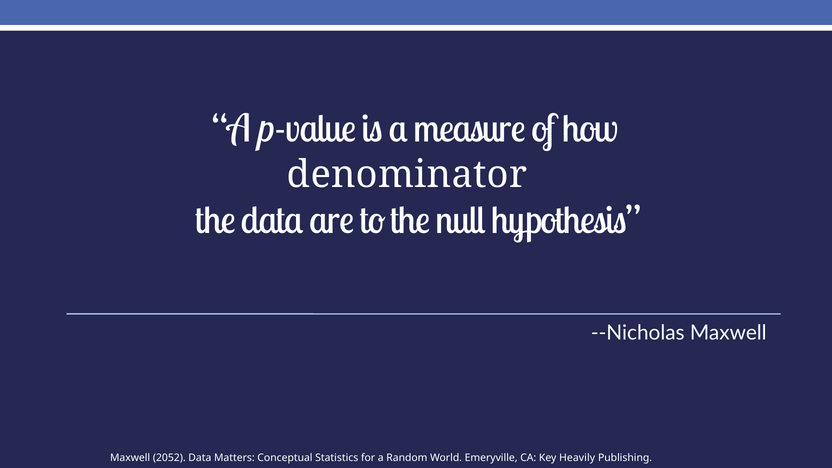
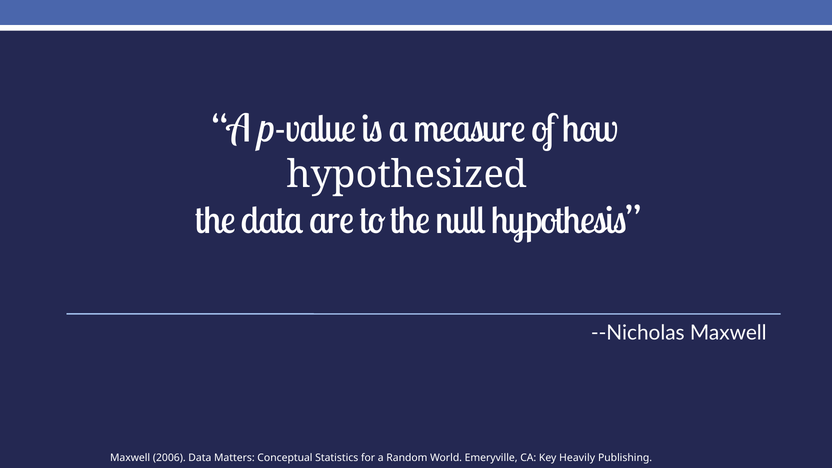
denominator: denominator -> hypothesized
2052: 2052 -> 2006
